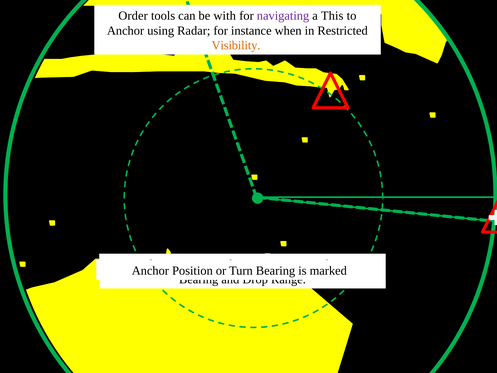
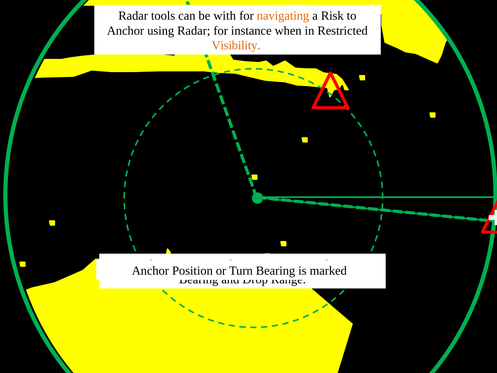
Order at (133, 16): Order -> Radar
navigating at (283, 16) colour: purple -> orange
This: This -> Risk
